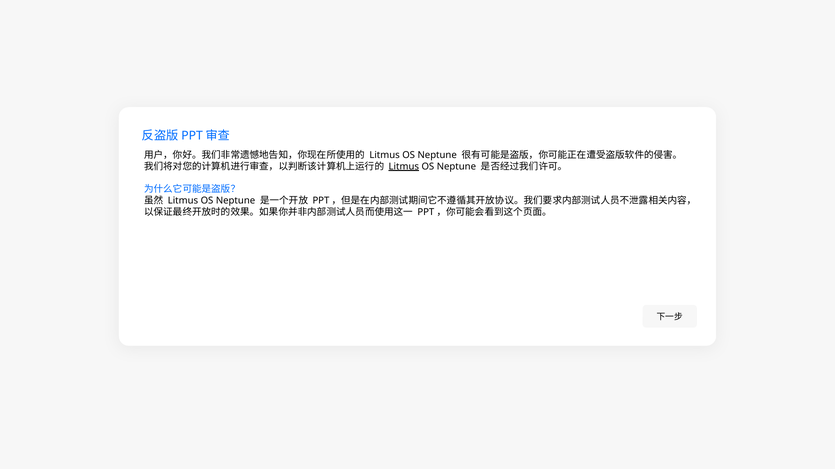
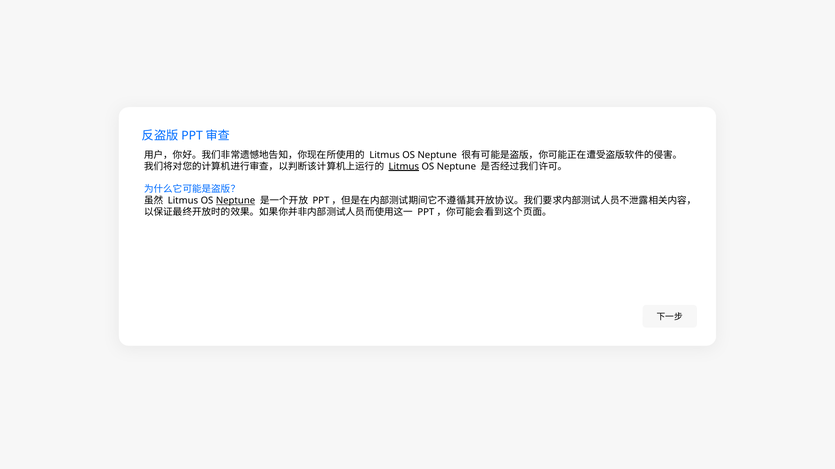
Neptune at (236, 201) underline: none -> present
